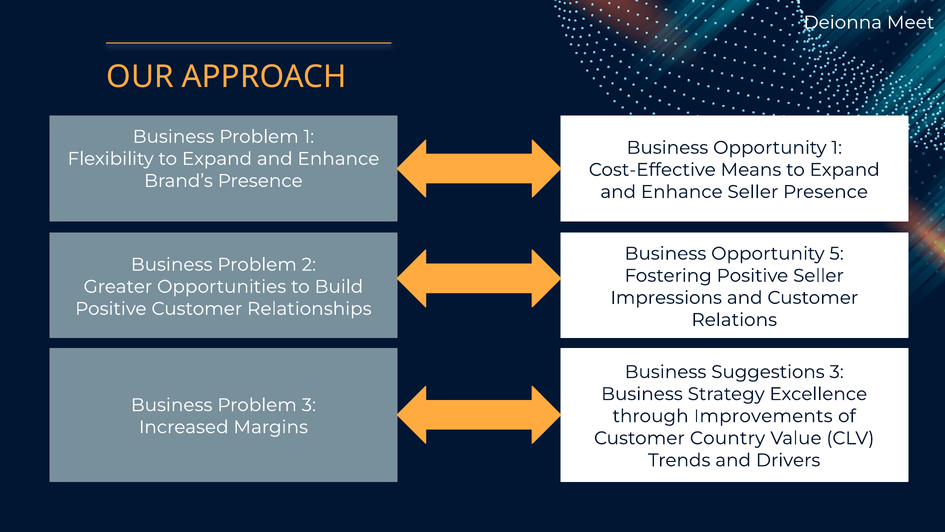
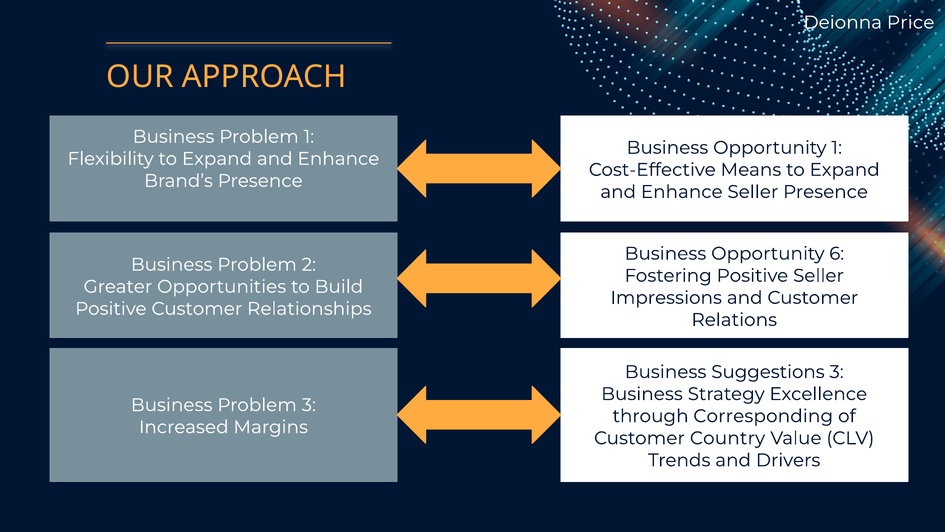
Meet: Meet -> Price
5: 5 -> 6
Improvements: Improvements -> Corresponding
